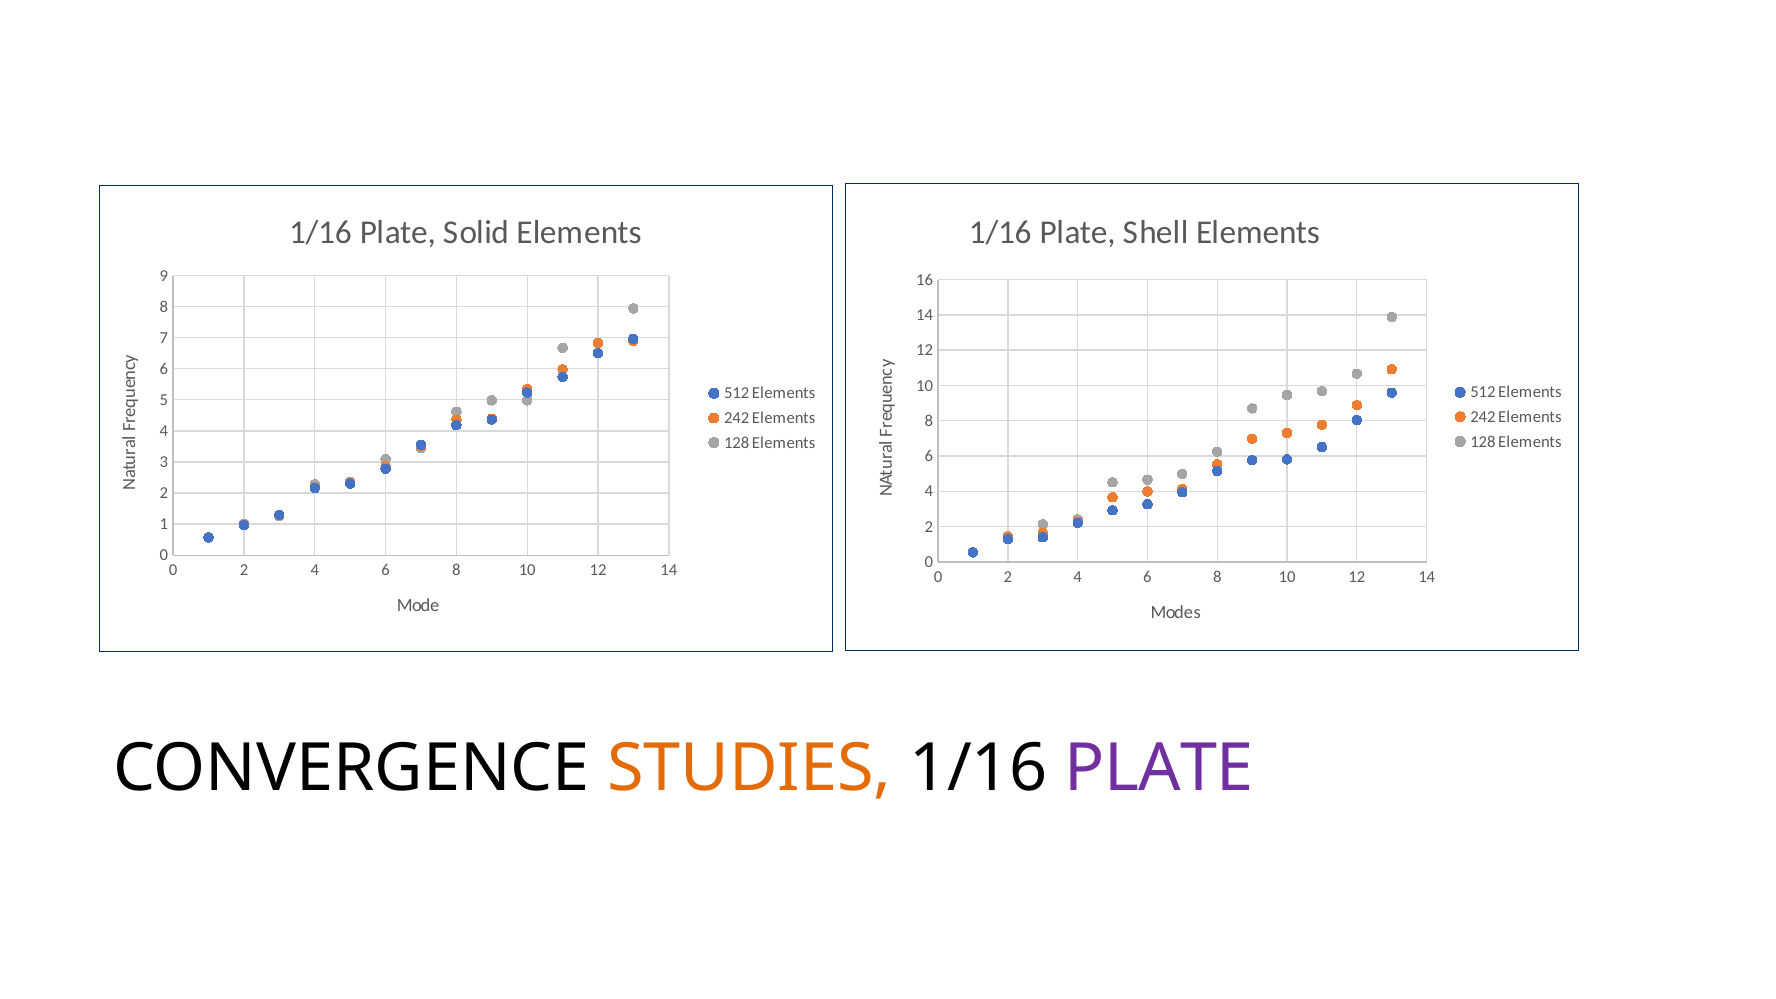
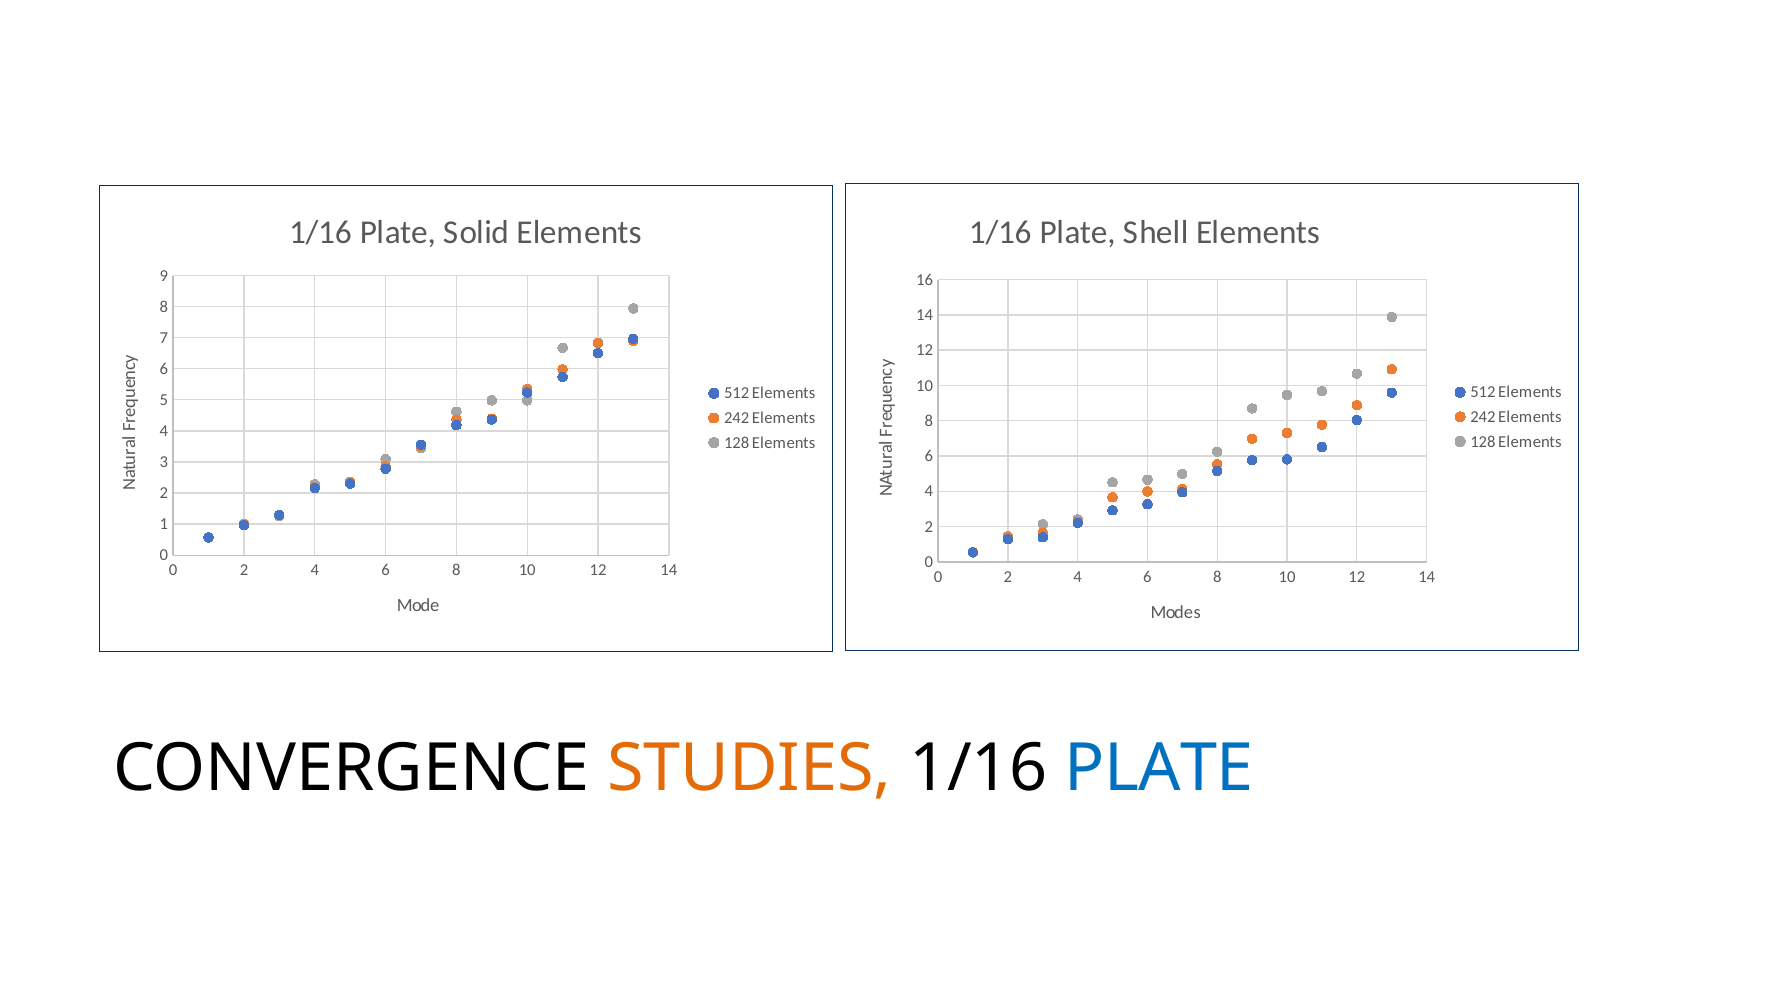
PLATE at (1159, 768) colour: purple -> blue
